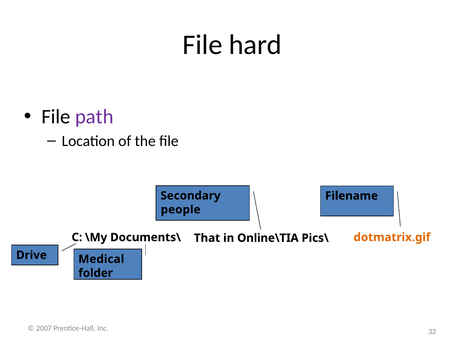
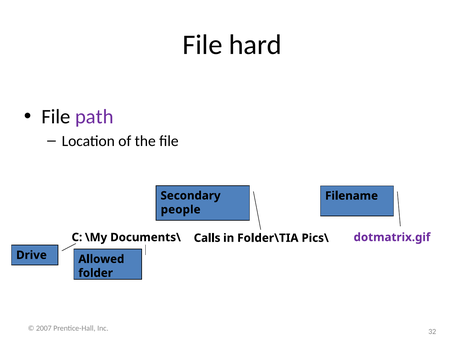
That: That -> Calls
Online\TIA: Online\TIA -> Folder\TIA
dotmatrix.gif colour: orange -> purple
Medical: Medical -> Allowed
